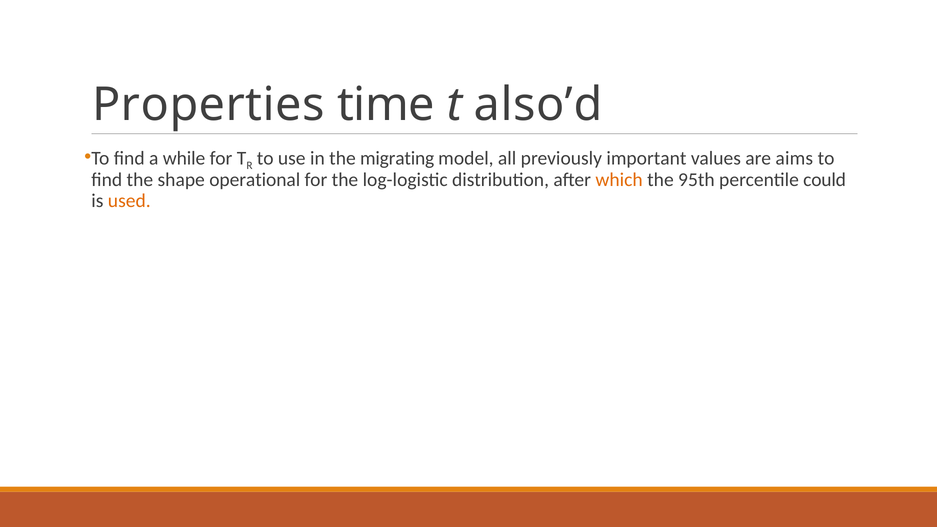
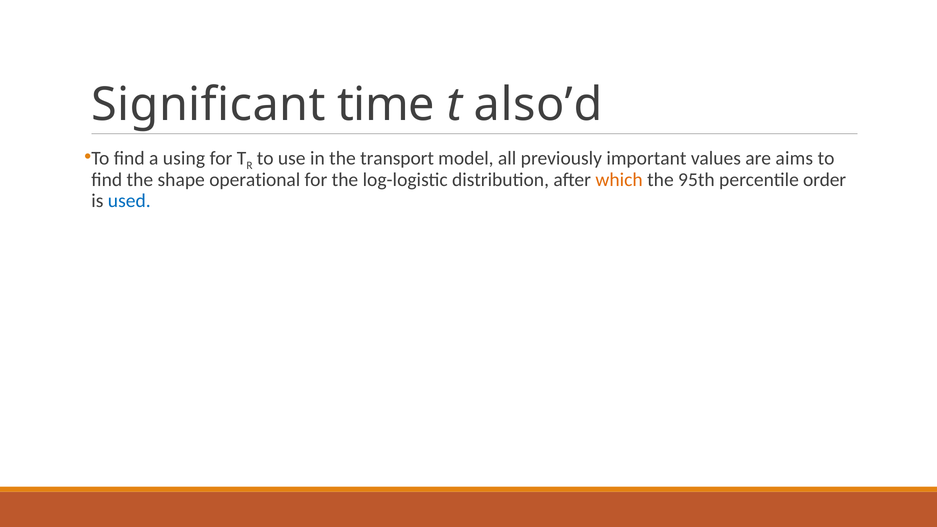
Properties: Properties -> Significant
while: while -> using
migrating: migrating -> transport
could: could -> order
used colour: orange -> blue
